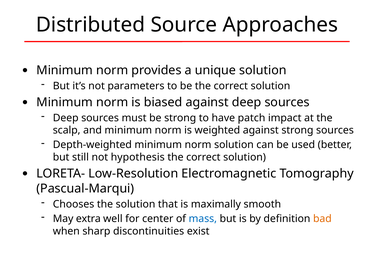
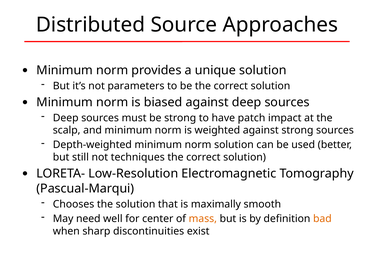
hypothesis: hypothesis -> techniques
extra: extra -> need
mass colour: blue -> orange
